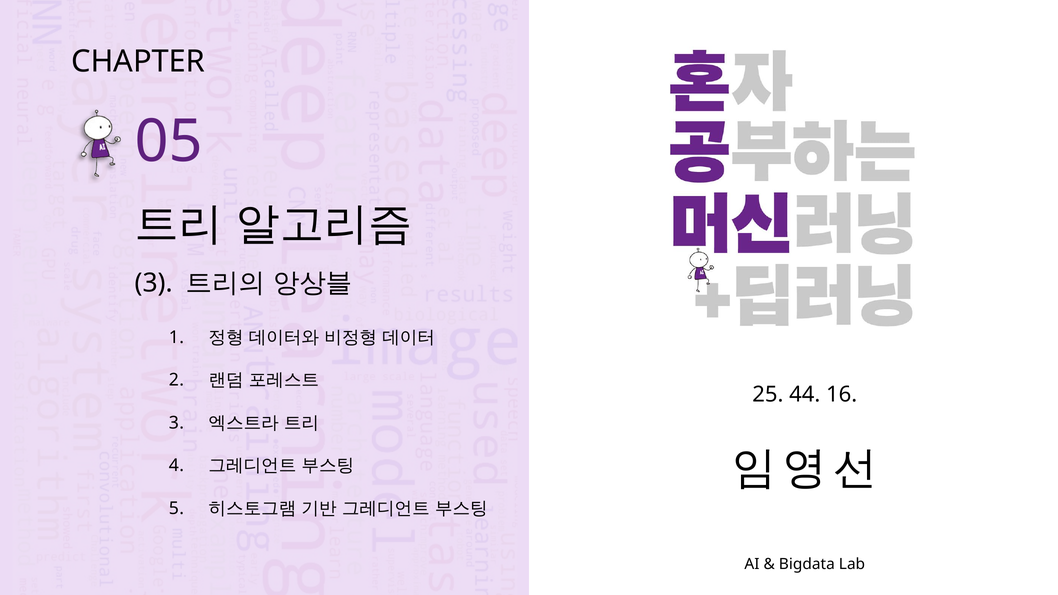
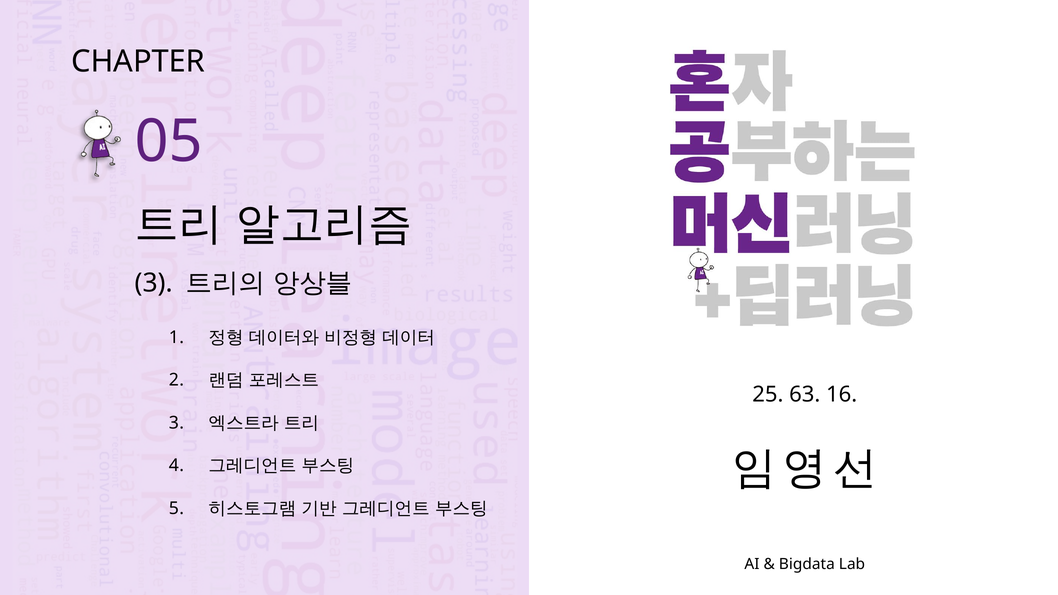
44: 44 -> 63
